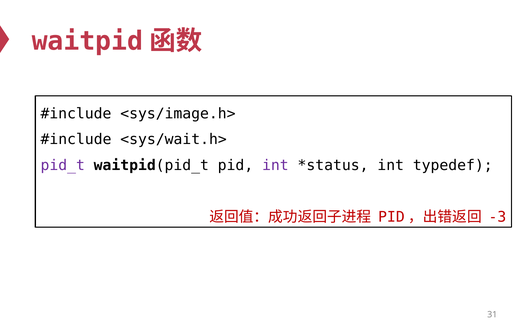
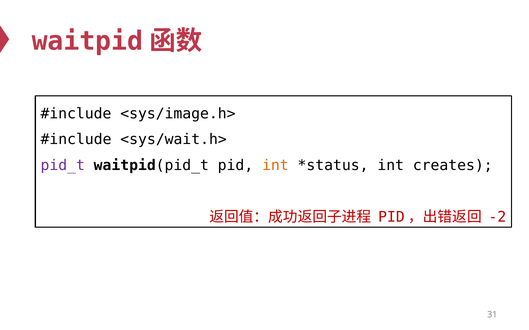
int at (275, 166) colour: purple -> orange
typedef: typedef -> creates
-3: -3 -> -2
